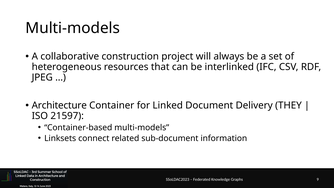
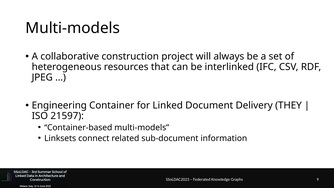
Architecture: Architecture -> Engineering
